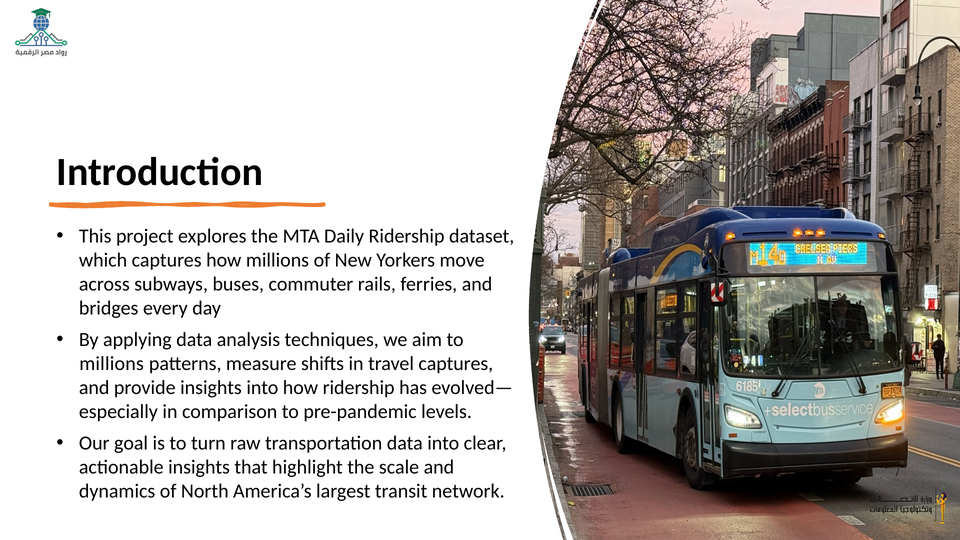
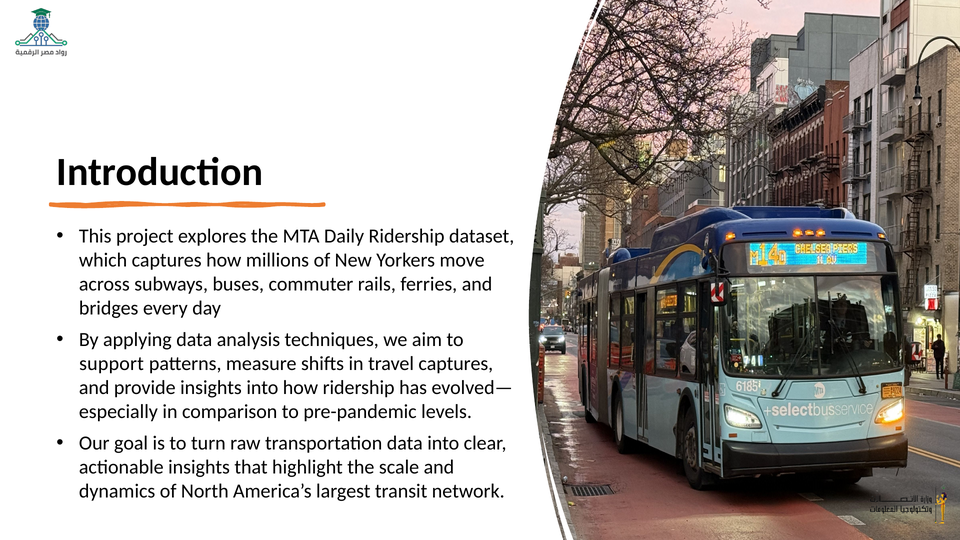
millions at (112, 364): millions -> support
